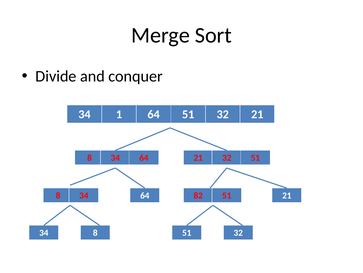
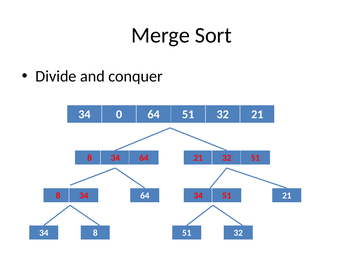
1: 1 -> 0
64 82: 82 -> 34
